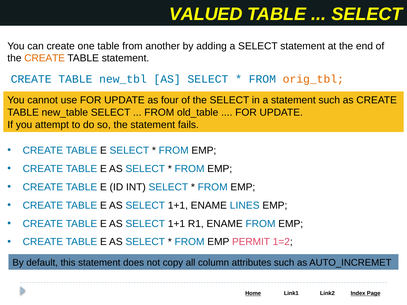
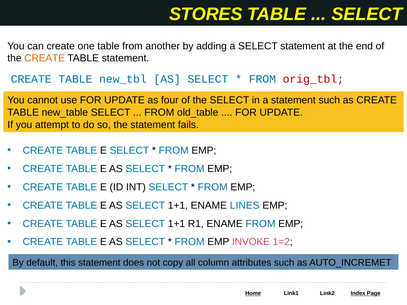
VALUED: VALUED -> STORES
orig_tbl colour: orange -> red
PERMIT: PERMIT -> INVOKE
